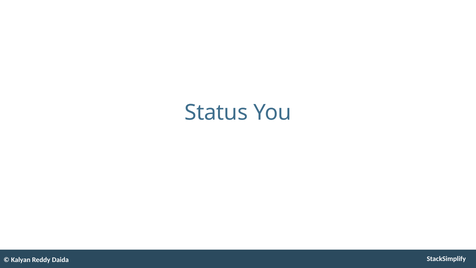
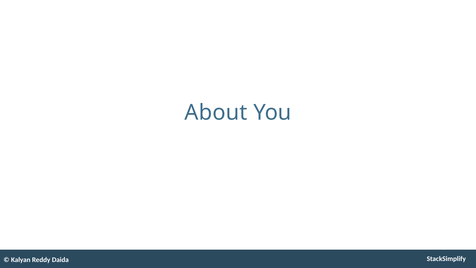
Status: Status -> About
